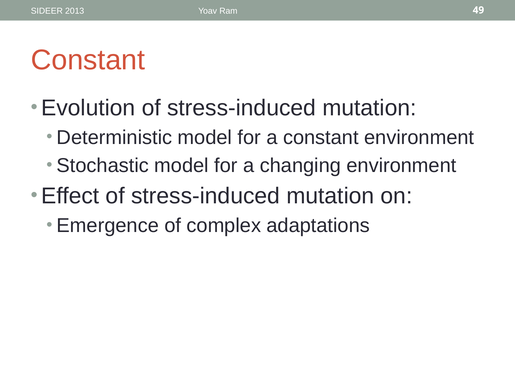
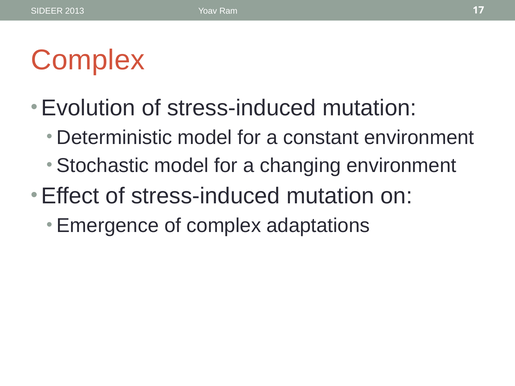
49: 49 -> 17
Constant at (88, 60): Constant -> Complex
